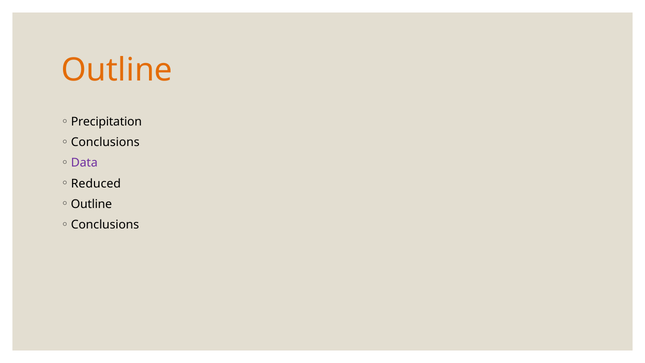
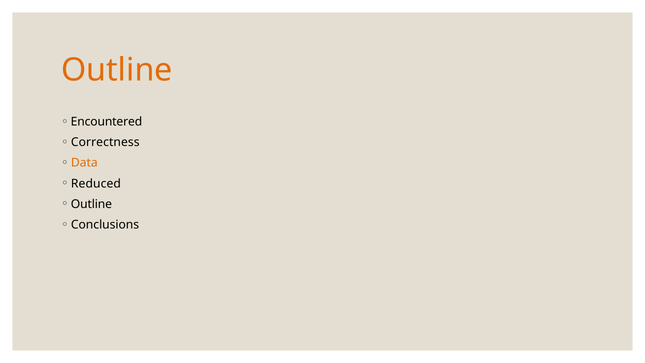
Precipitation: Precipitation -> Encountered
Conclusions at (105, 142): Conclusions -> Correctness
Data colour: purple -> orange
